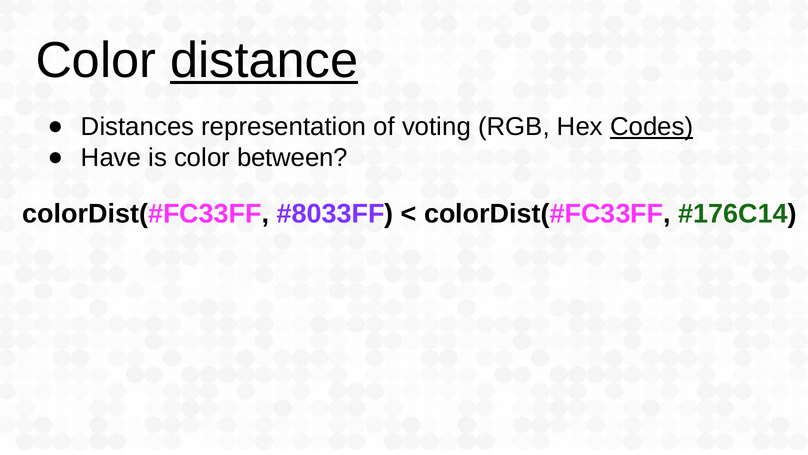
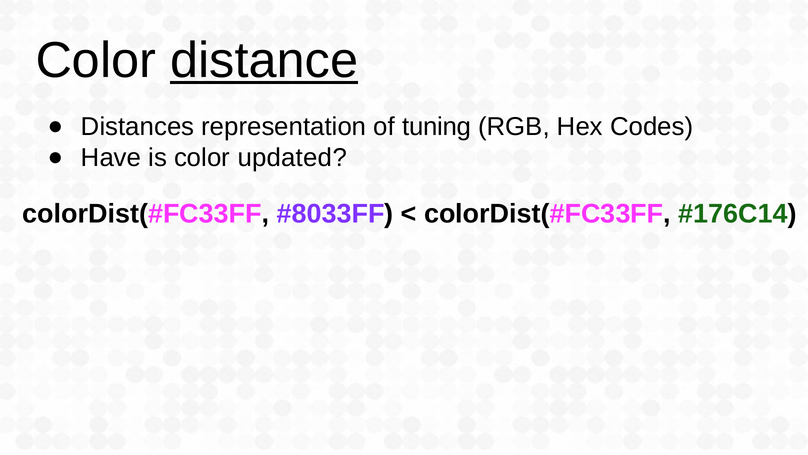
voting: voting -> tuning
Codes underline: present -> none
between: between -> updated
